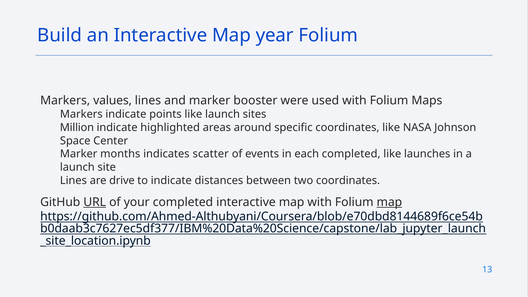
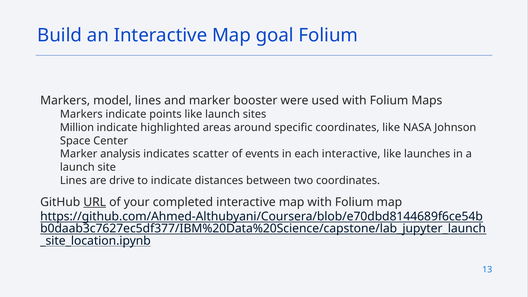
year: year -> goal
values: values -> model
months: months -> analysis
each completed: completed -> interactive
map at (389, 202) underline: present -> none
